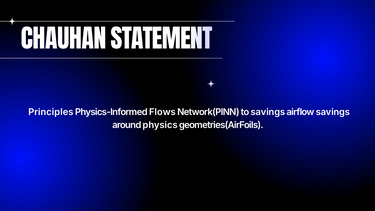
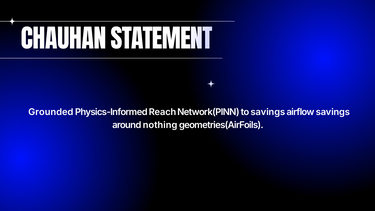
Principles: Principles -> Grounded
Flows: Flows -> Reach
physics: physics -> nothing
